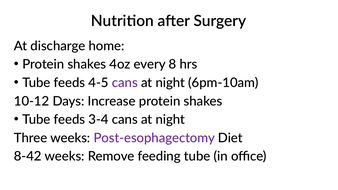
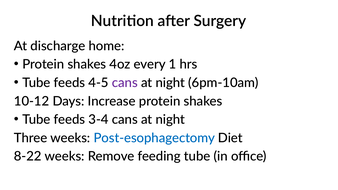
8: 8 -> 1
Post-esophagectomy colour: purple -> blue
8-42: 8-42 -> 8-22
